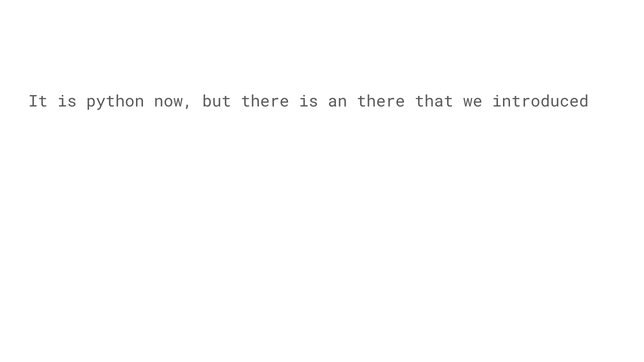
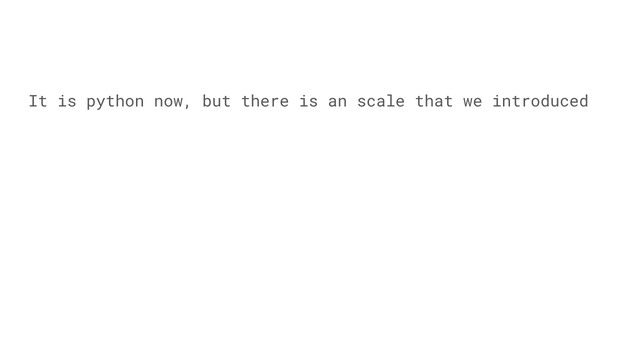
an there: there -> scale
